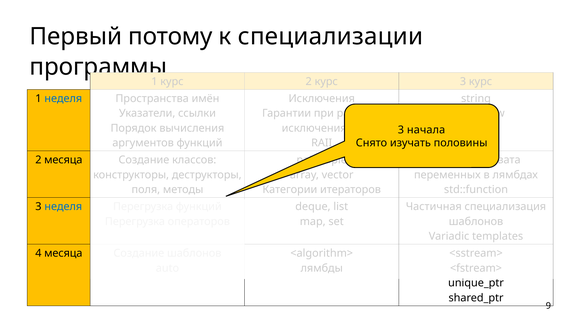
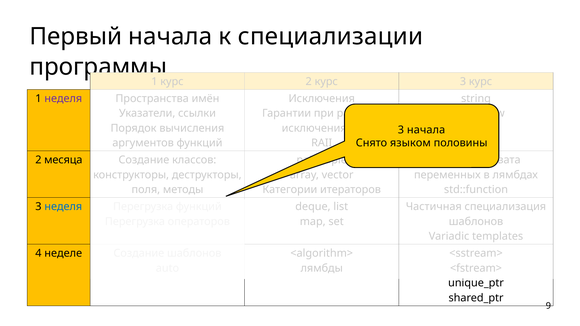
Первый потому: потому -> начала
неделя at (63, 99) colour: blue -> purple
изучать: изучать -> языком
4 месяца: месяца -> неделе
